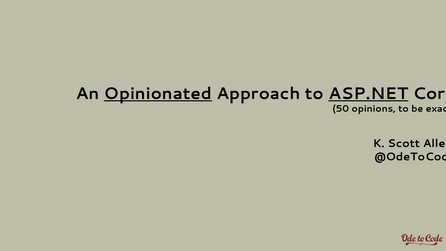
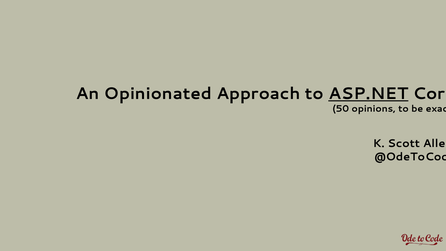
Opinionated underline: present -> none
